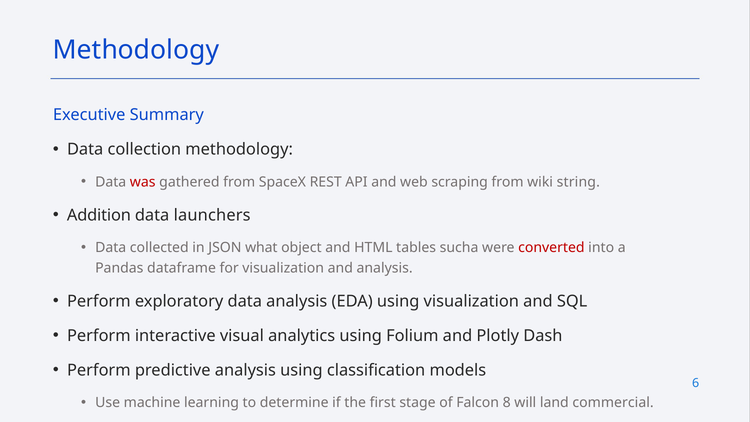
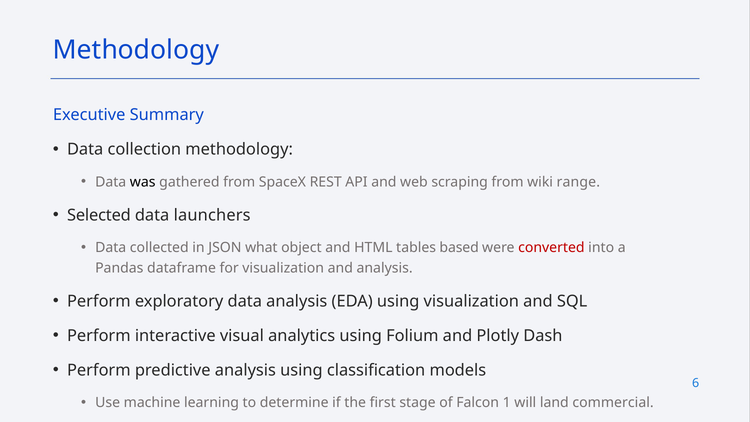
was colour: red -> black
string: string -> range
Addition: Addition -> Selected
sucha: sucha -> based
8: 8 -> 1
